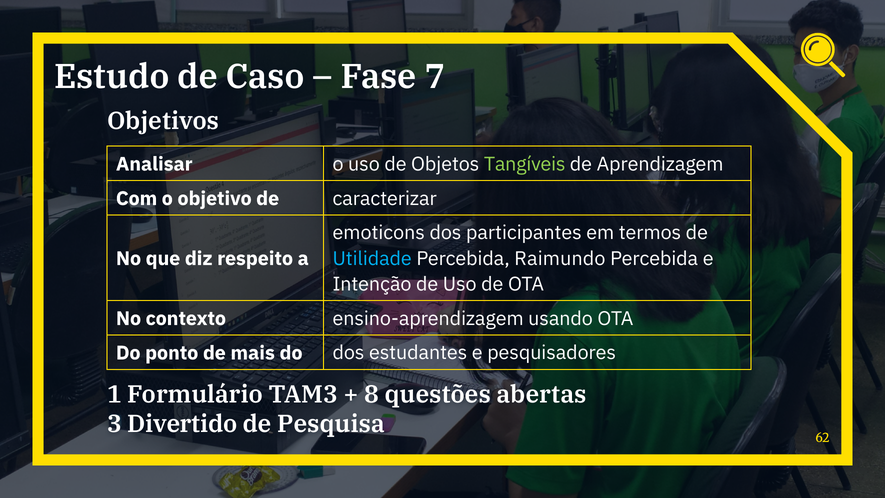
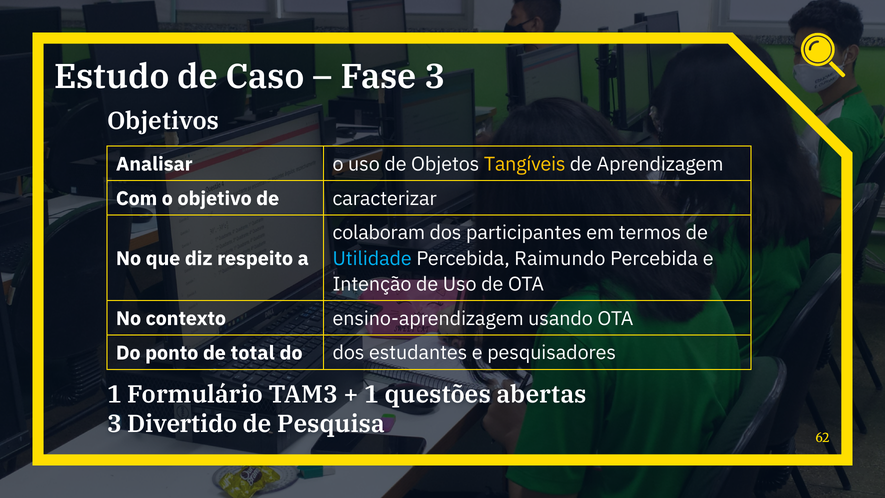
Fase 7: 7 -> 3
Tangíveis colour: light green -> yellow
emoticons: emoticons -> colaboram
mais: mais -> total
8 at (372, 394): 8 -> 1
